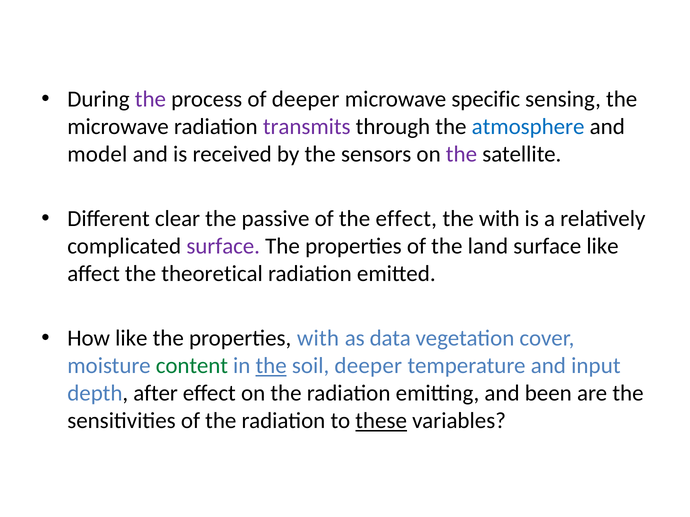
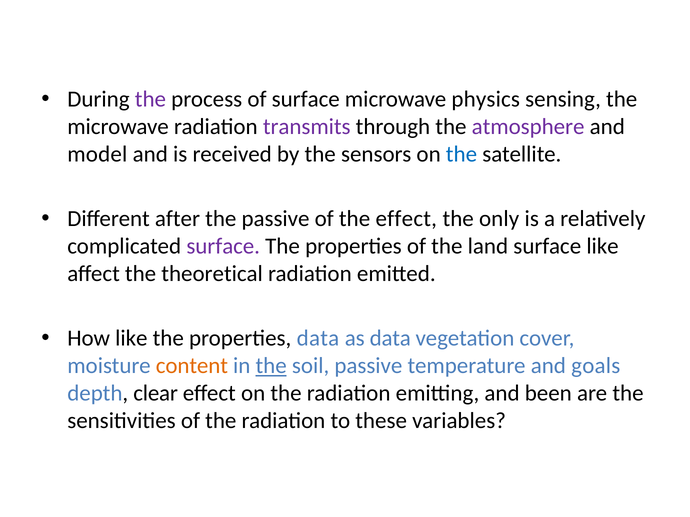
of deeper: deeper -> surface
specific: specific -> physics
atmosphere colour: blue -> purple
the at (461, 155) colour: purple -> blue
clear: clear -> after
the with: with -> only
properties with: with -> data
content colour: green -> orange
soil deeper: deeper -> passive
input: input -> goals
after: after -> clear
these underline: present -> none
